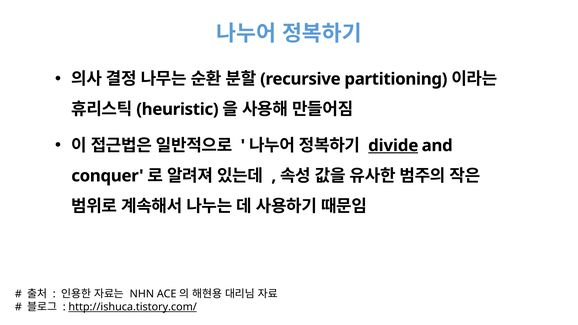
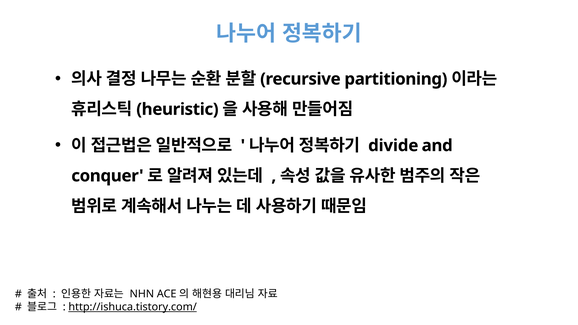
divide underline: present -> none
